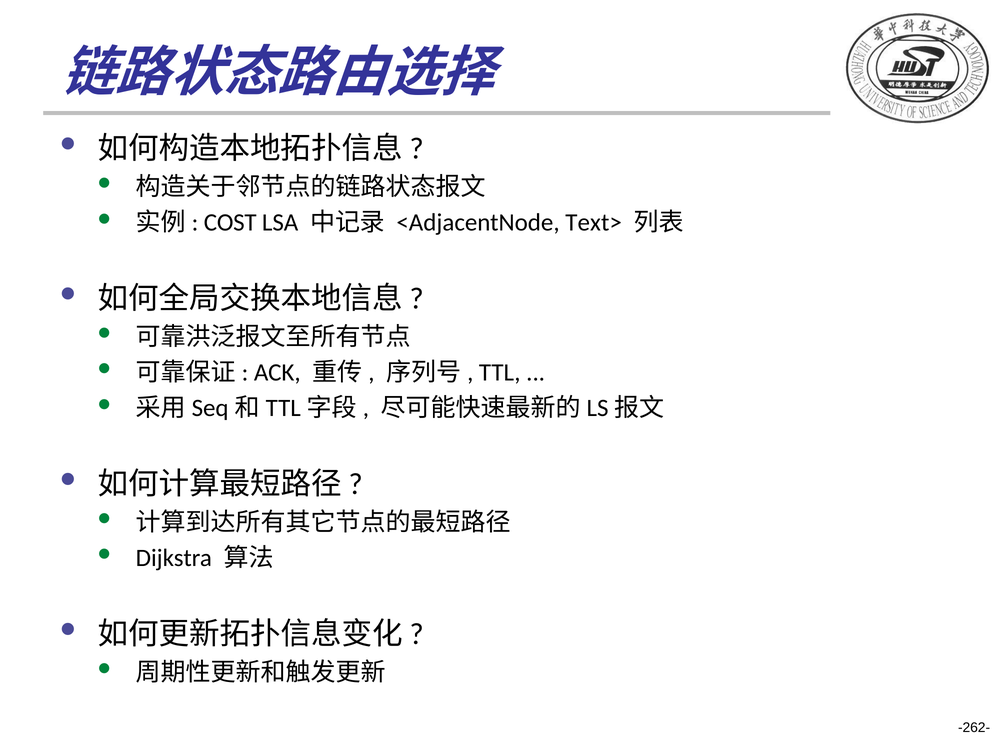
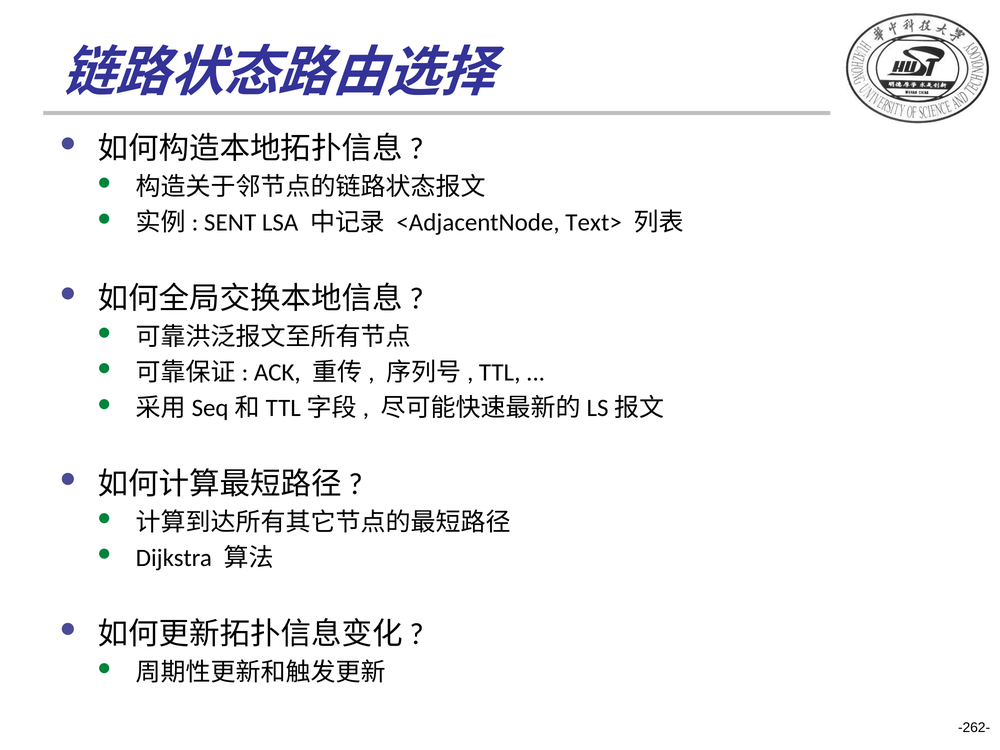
COST: COST -> SENT
